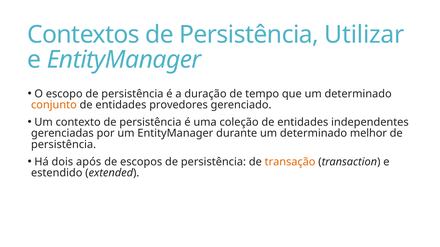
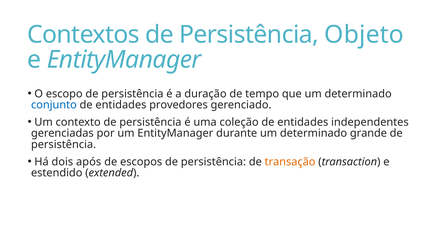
Utilizar: Utilizar -> Objeto
conjunto colour: orange -> blue
melhor: melhor -> grande
